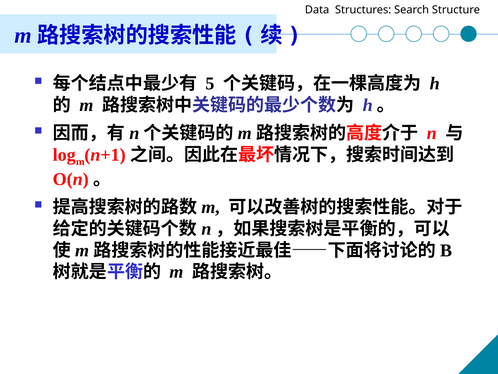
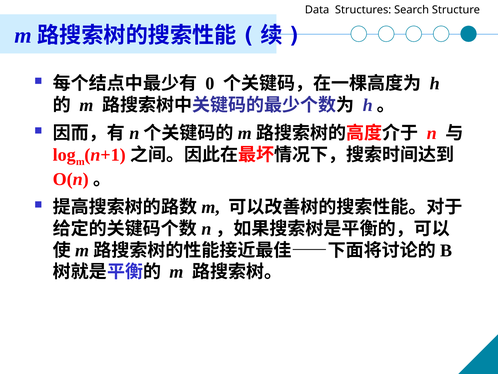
5: 5 -> 0
